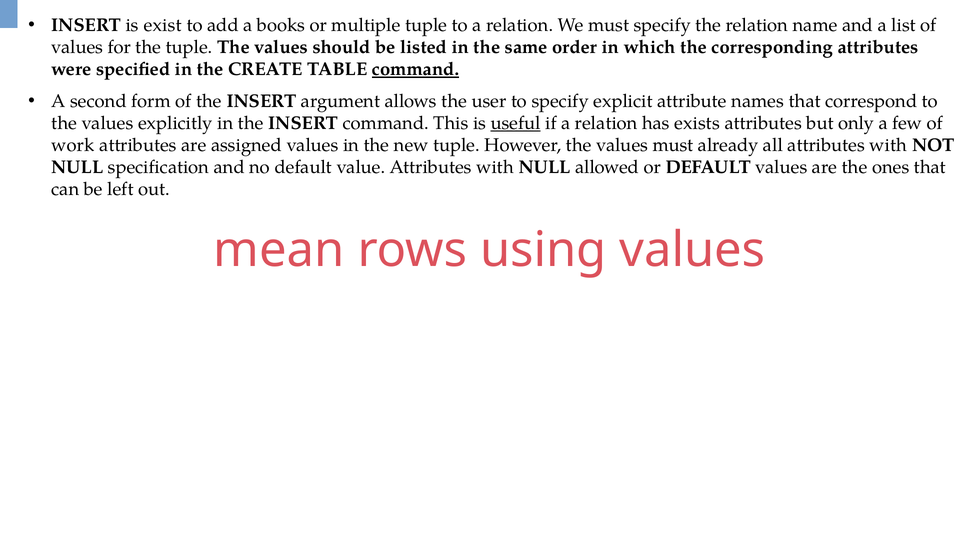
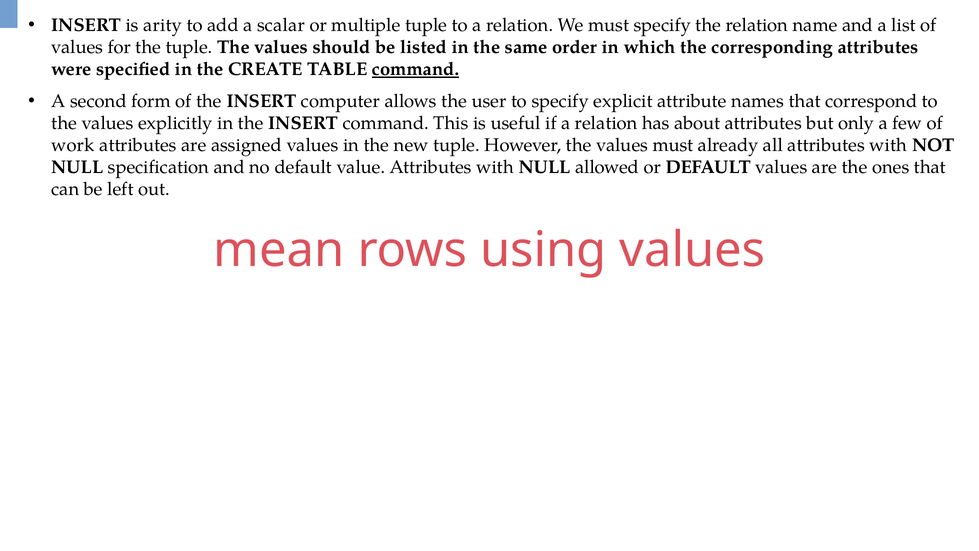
exist: exist -> arity
books: books -> scalar
argument: argument -> computer
useful underline: present -> none
exists: exists -> about
